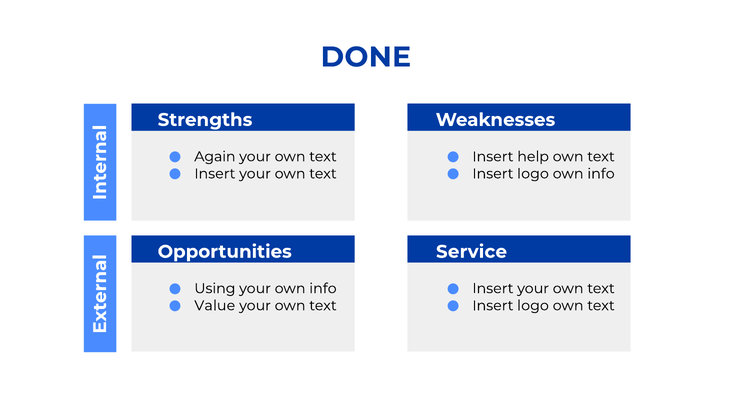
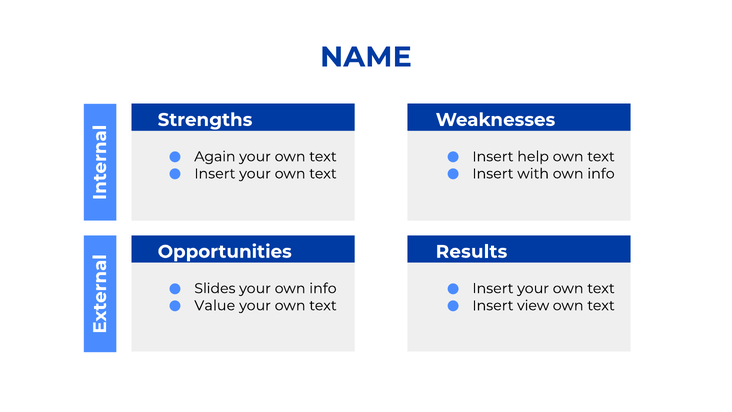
DONE: DONE -> NAME
logo at (533, 174): logo -> with
Service: Service -> Results
Using: Using -> Slides
logo at (533, 305): logo -> view
